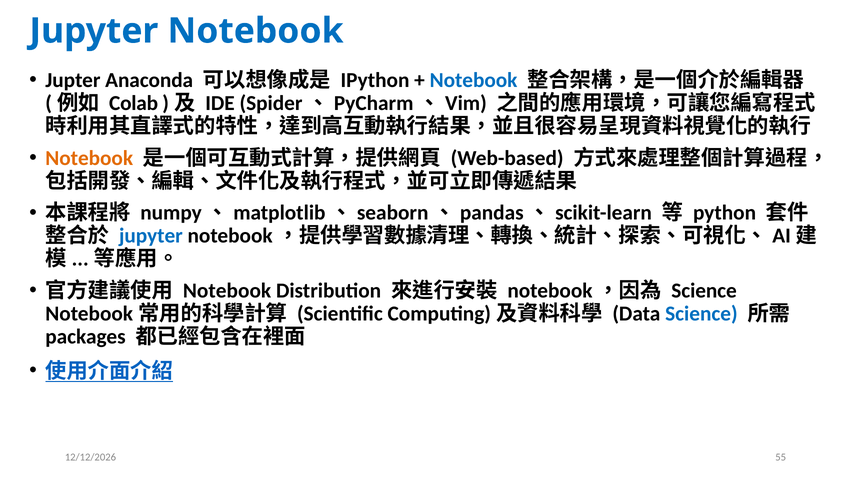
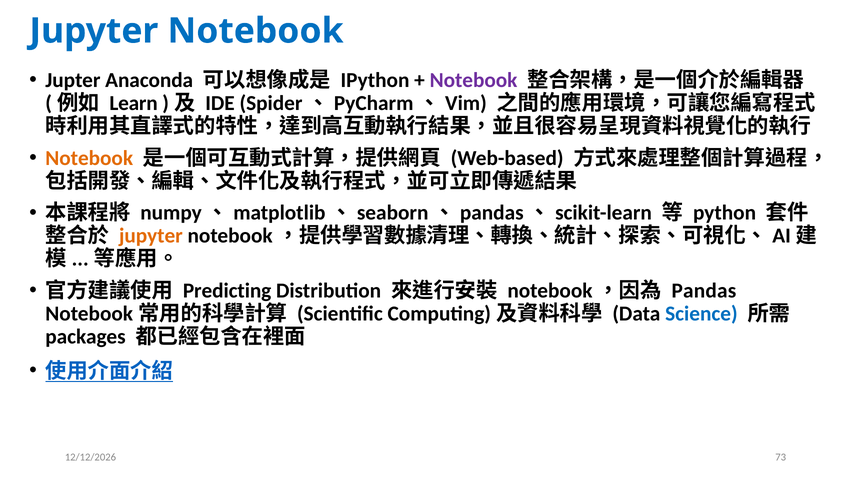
Notebook at (474, 80) colour: blue -> purple
Colab: Colab -> Learn
jupyter at (151, 236) colour: blue -> orange
Notebook at (227, 290): Notebook -> Predicting
Science at (704, 290): Science -> Pandas
55: 55 -> 73
